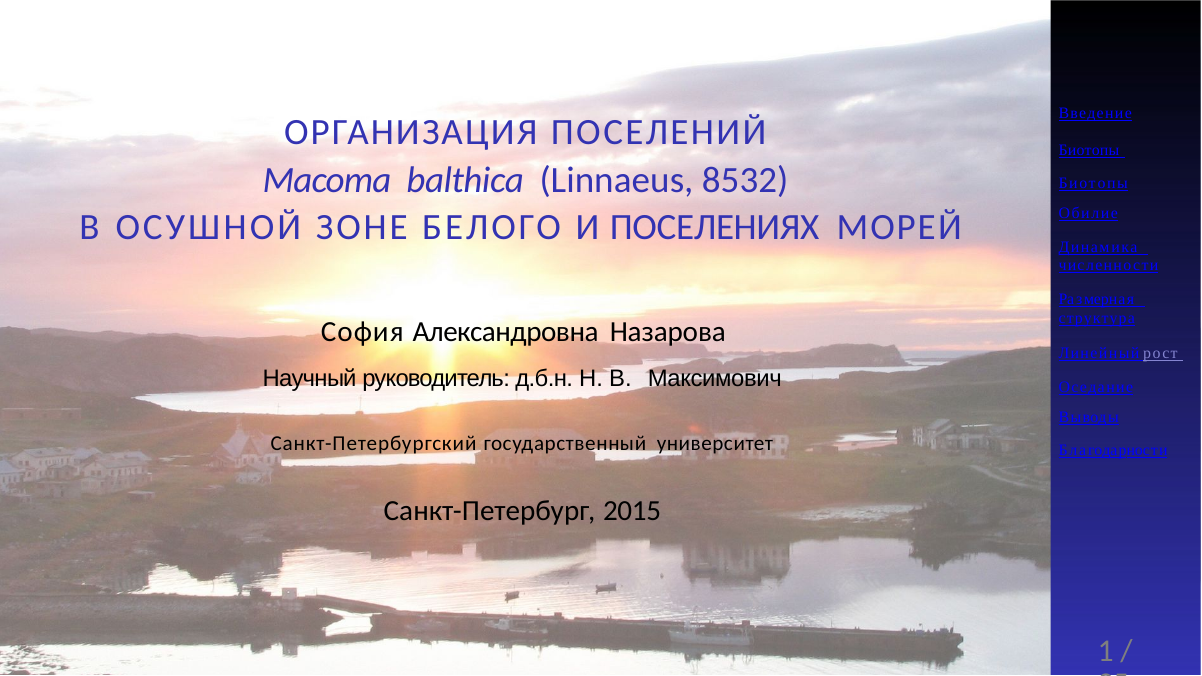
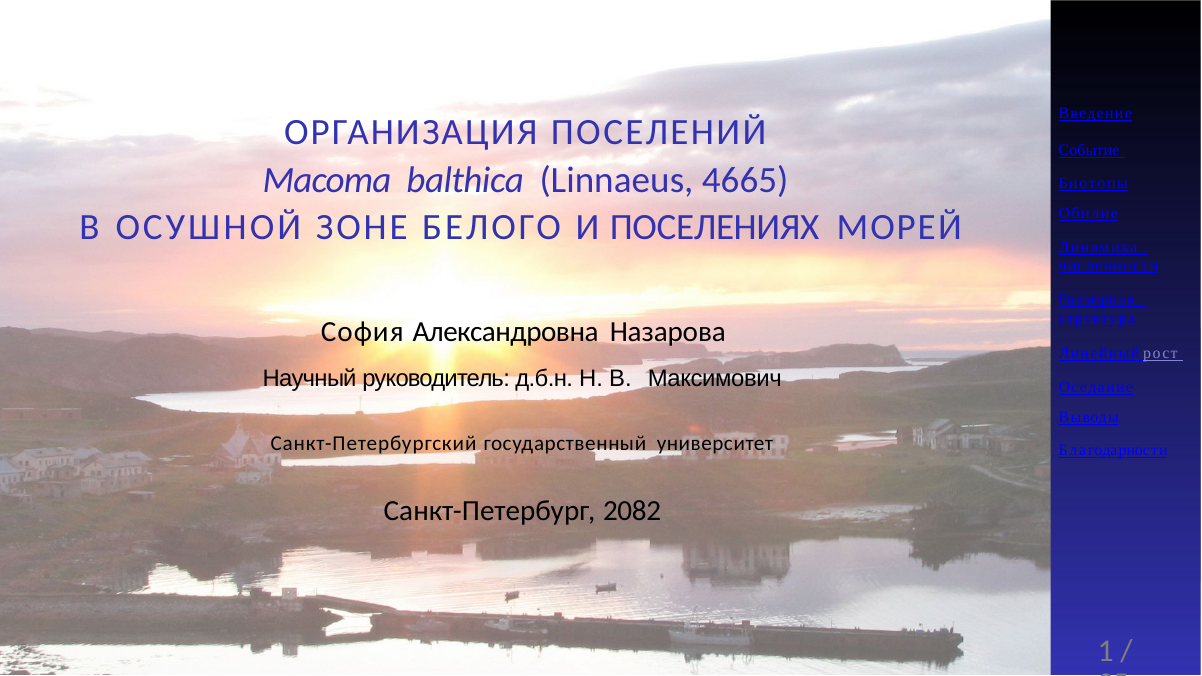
Биотопы at (1089, 150): Биотопы -> Событие
8532: 8532 -> 4665
2015: 2015 -> 2082
